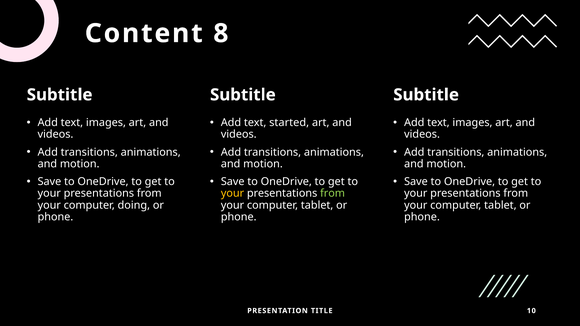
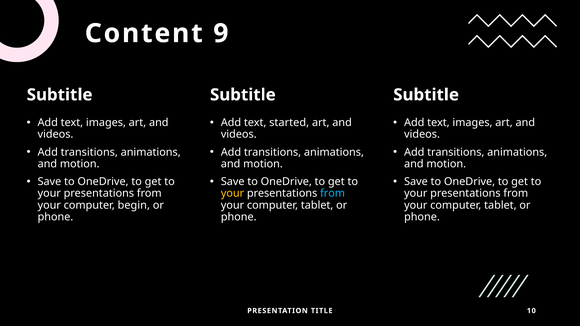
8: 8 -> 9
from at (333, 193) colour: light green -> light blue
doing: doing -> begin
